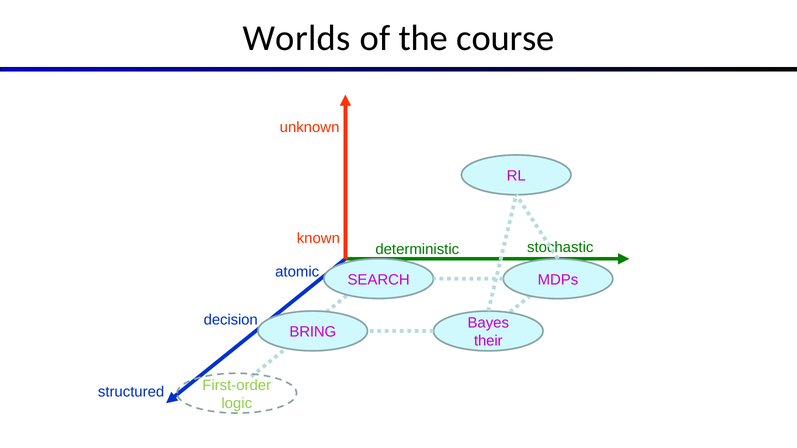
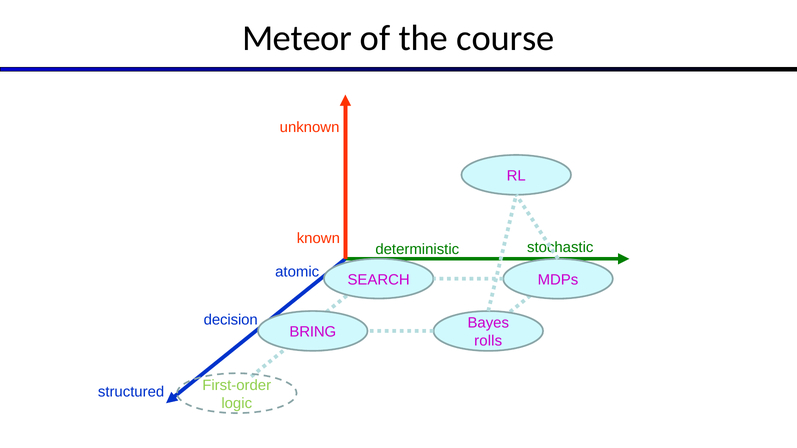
Worlds: Worlds -> Meteor
their: their -> rolls
